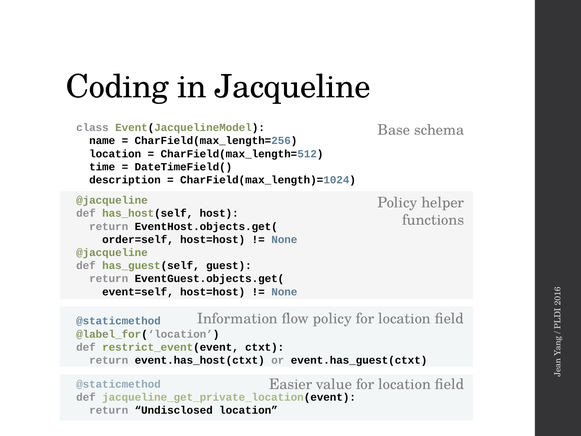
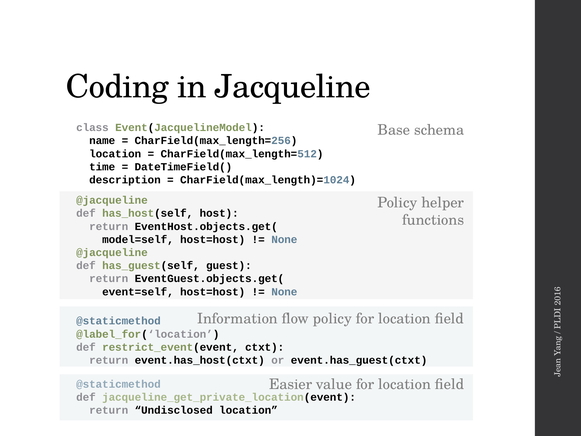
order=self: order=self -> model=self
